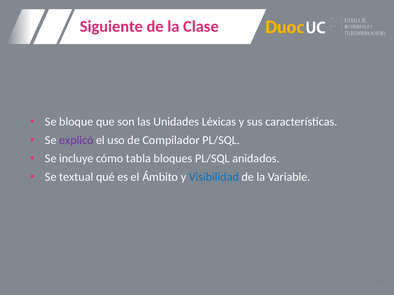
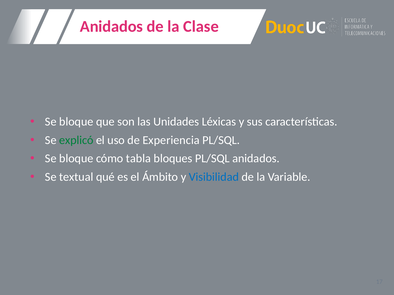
Siguiente at (111, 27): Siguiente -> Anidados
explicó colour: purple -> green
Compilador: Compilador -> Experiencia
incluye at (76, 159): incluye -> bloque
